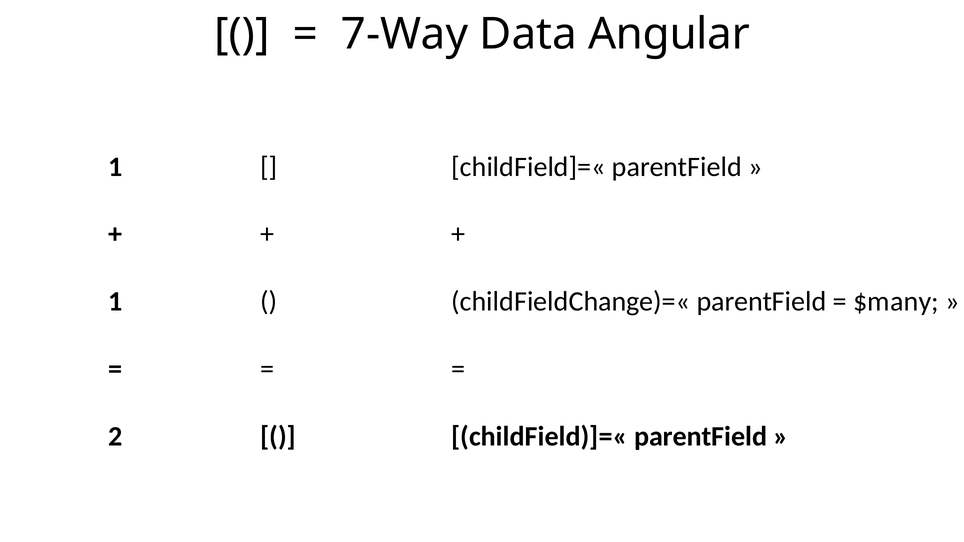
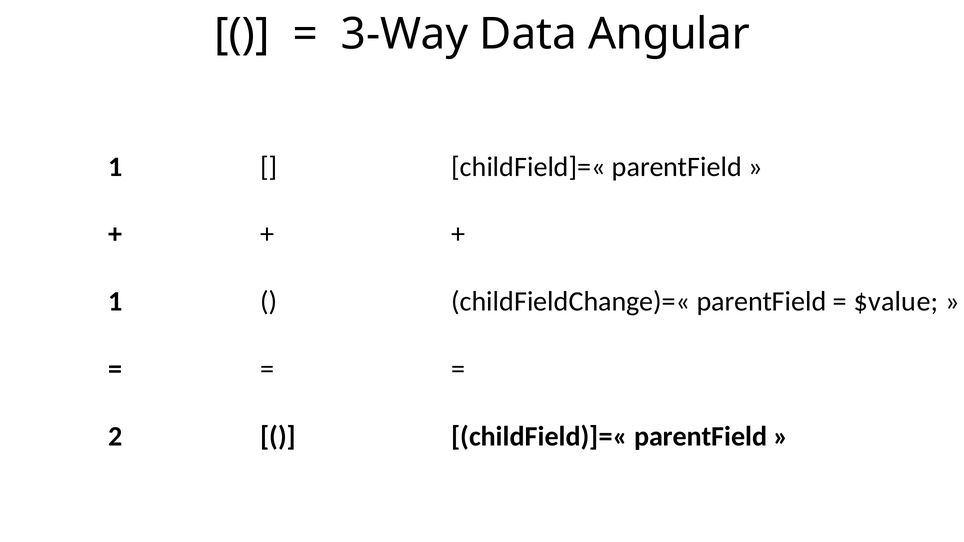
7-Way: 7-Way -> 3-Way
$many: $many -> $value
